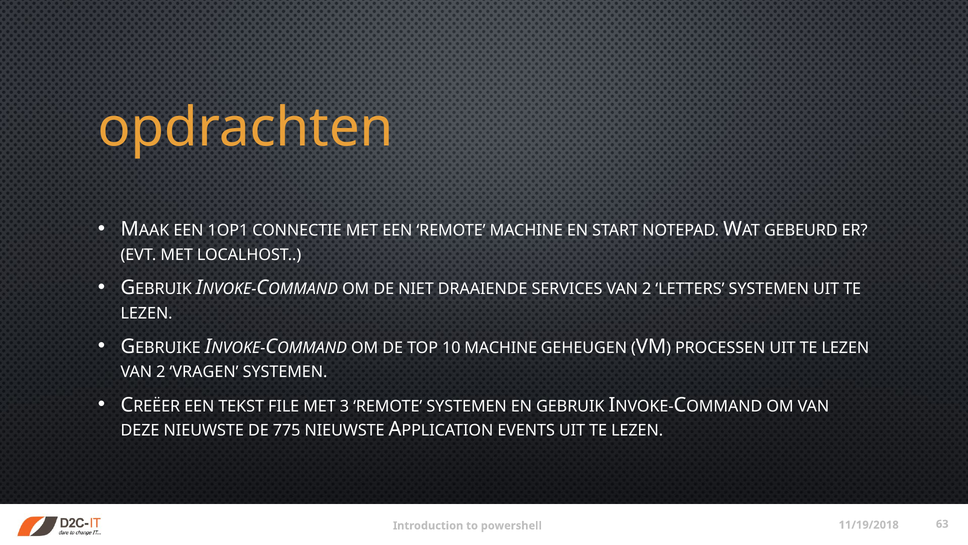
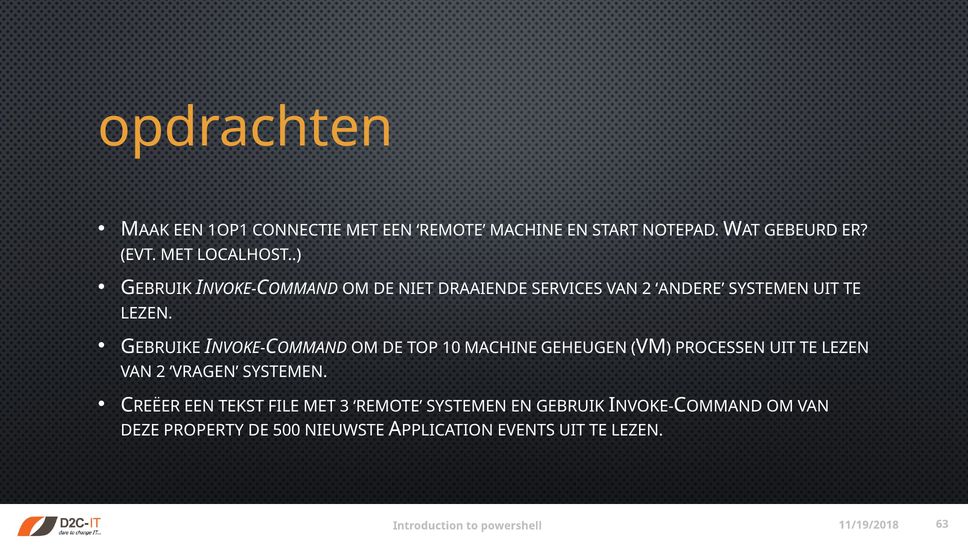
LETTERS: LETTERS -> ANDERE
DEZE NIEUWSTE: NIEUWSTE -> PROPERTY
775: 775 -> 500
